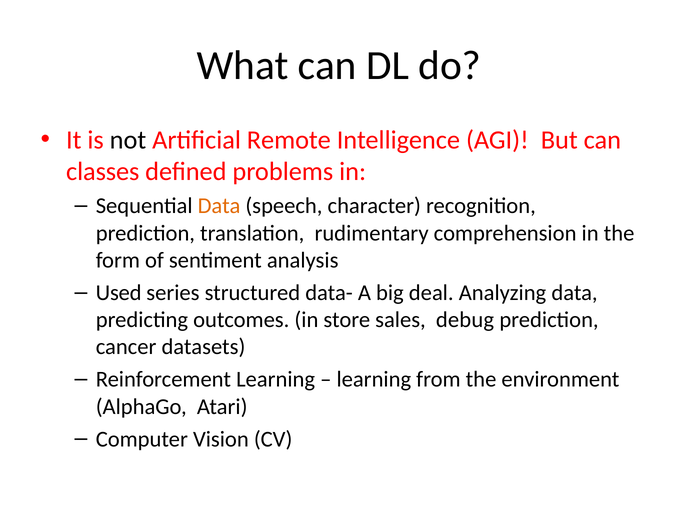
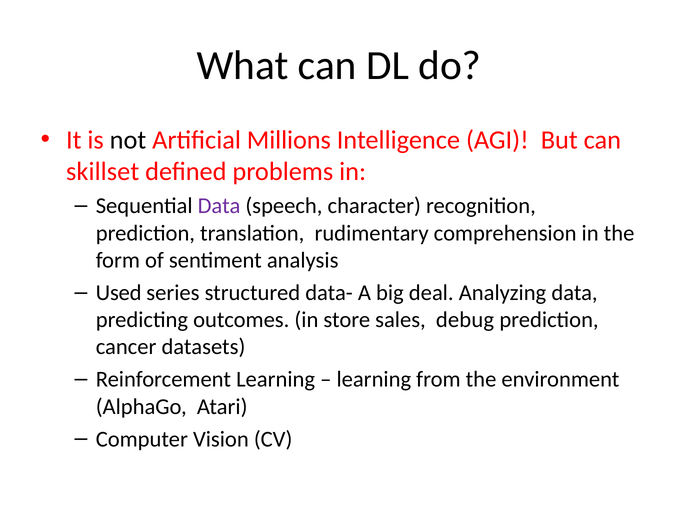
Remote: Remote -> Millions
classes: classes -> skillset
Data at (219, 206) colour: orange -> purple
